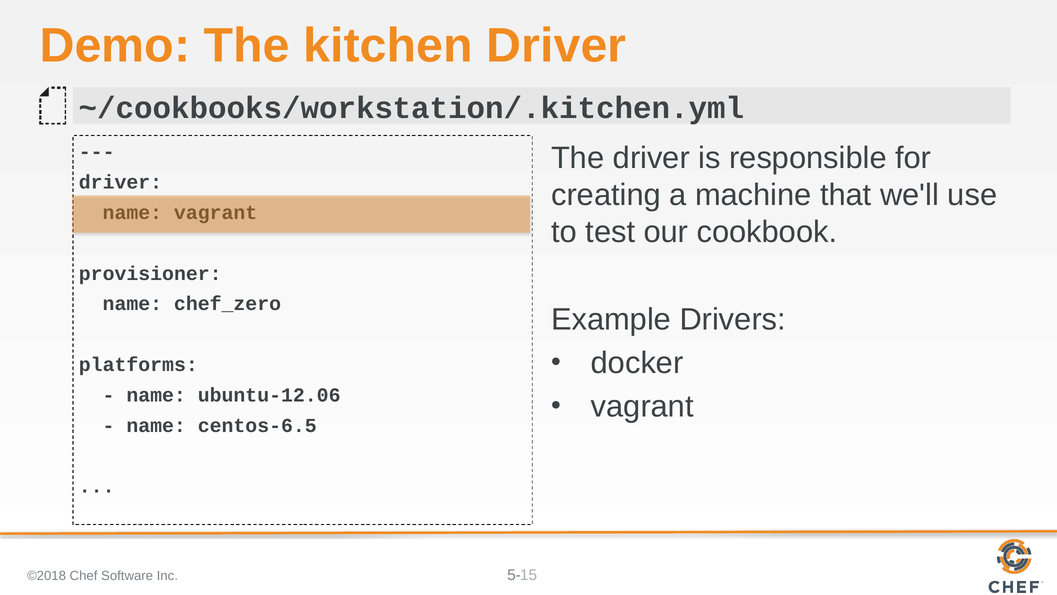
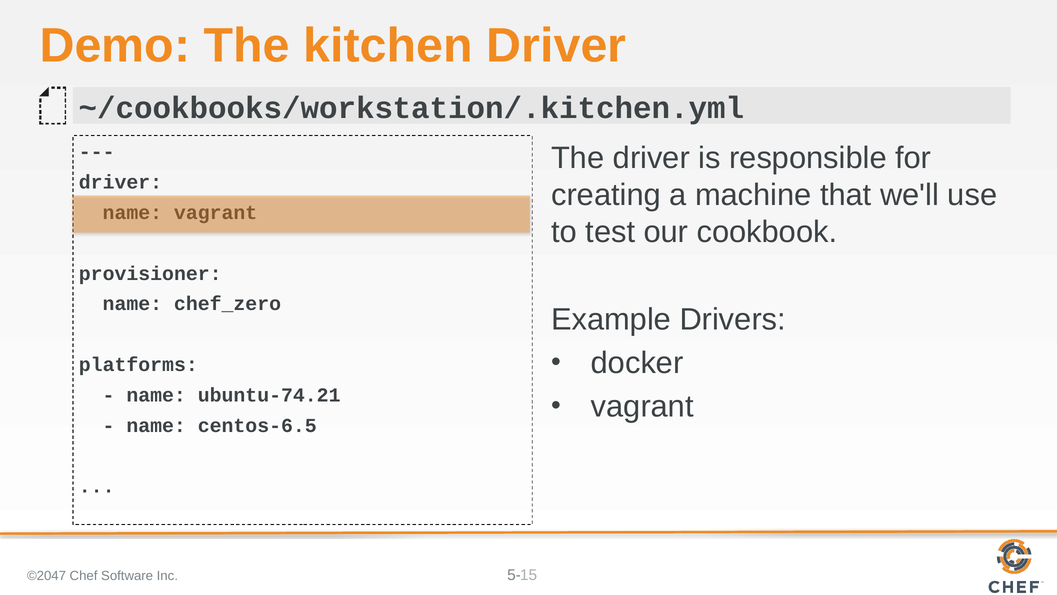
ubuntu-12.06: ubuntu-12.06 -> ubuntu-74.21
©2018: ©2018 -> ©2047
